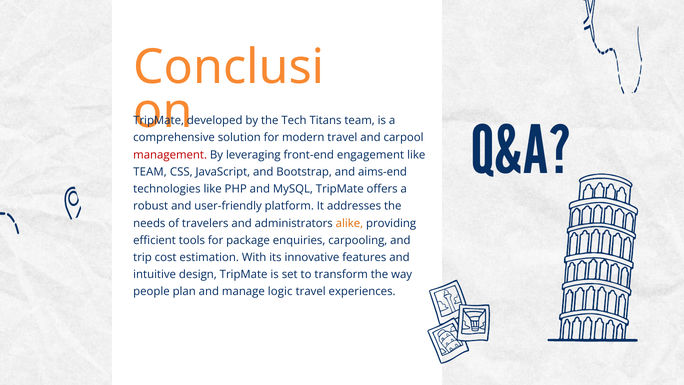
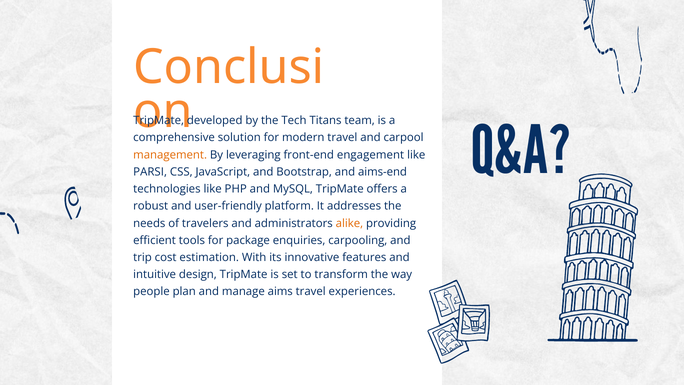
management colour: red -> orange
TEAM at (150, 172): TEAM -> PARSI
logic: logic -> aims
